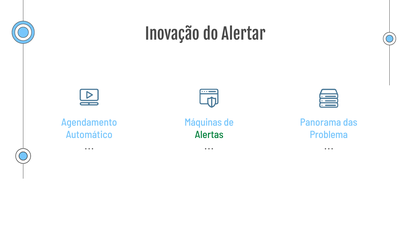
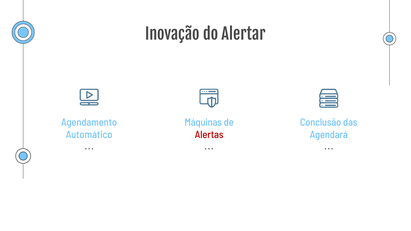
Panorama: Panorama -> Conclusão
Alertas colour: green -> red
Problema: Problema -> Agendará
